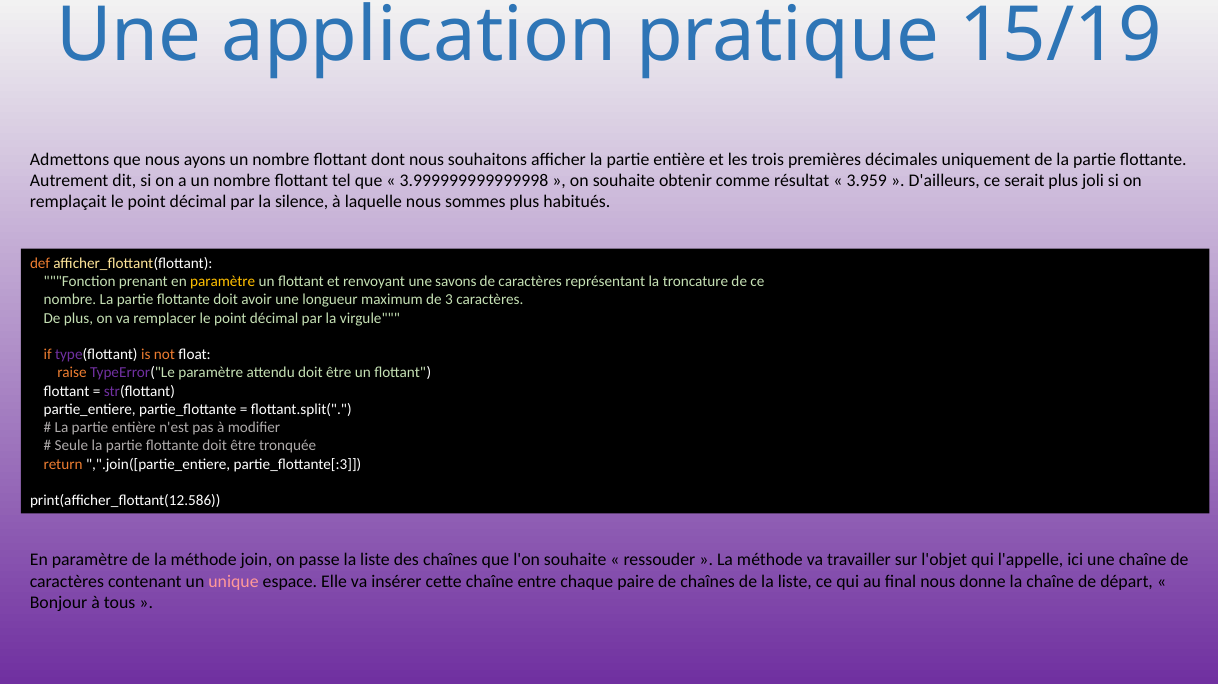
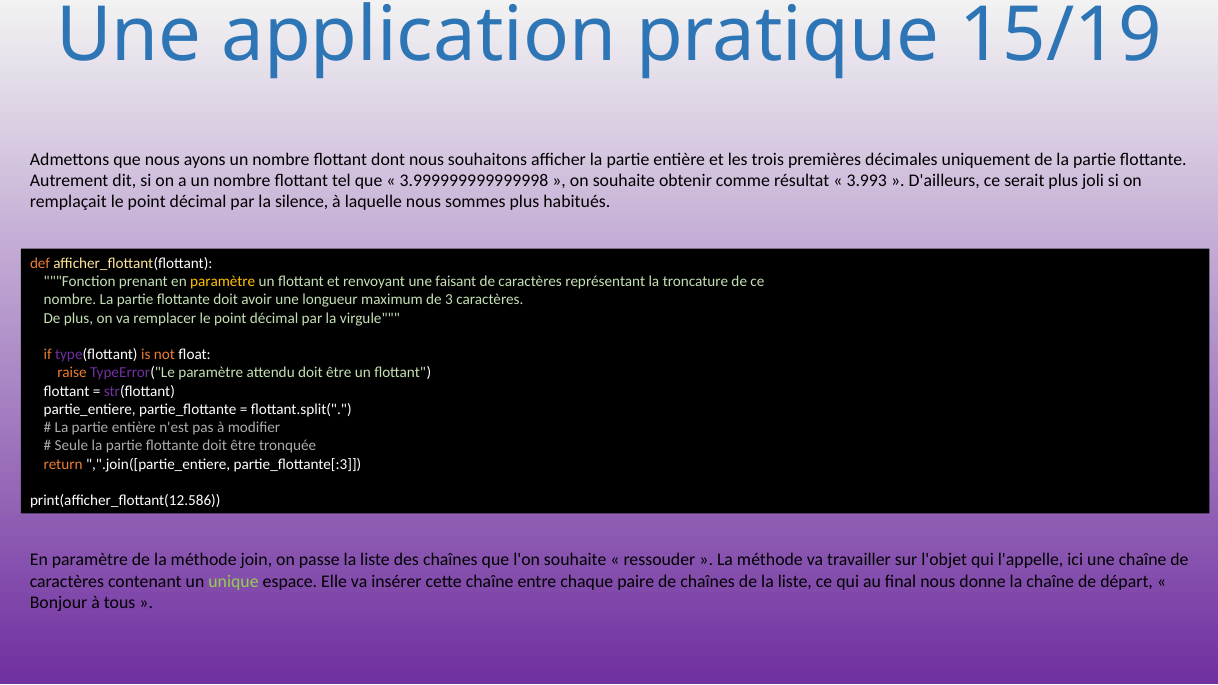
3.959: 3.959 -> 3.993
savons: savons -> faisant
unique colour: pink -> light green
